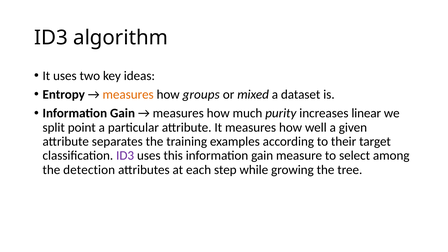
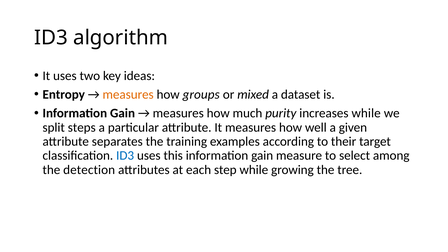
increases linear: linear -> while
point: point -> steps
ID3 at (125, 156) colour: purple -> blue
